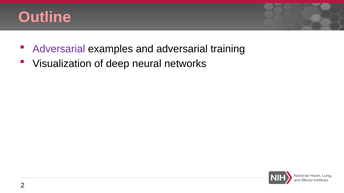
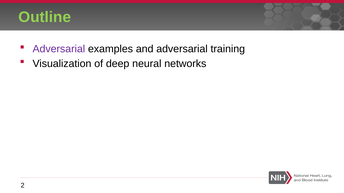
Outline colour: pink -> light green
